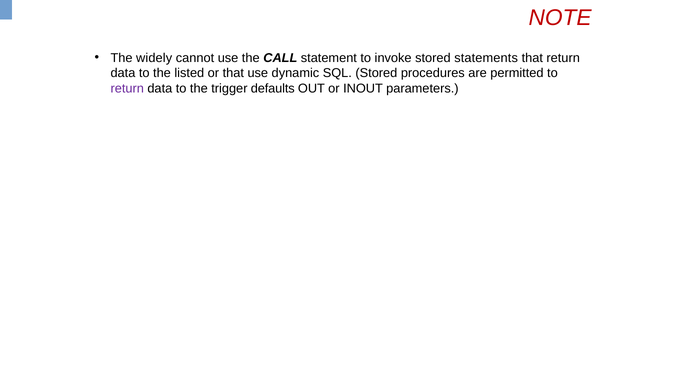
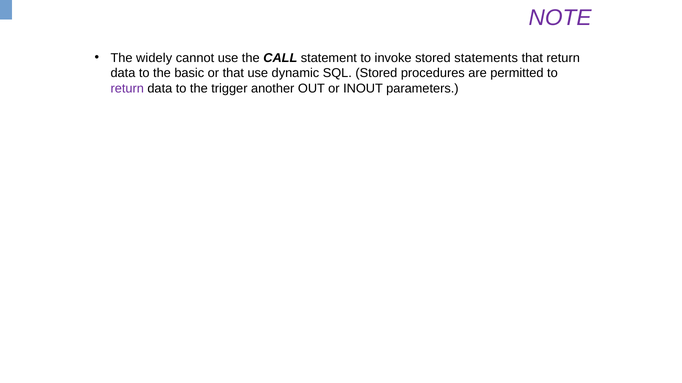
NOTE colour: red -> purple
listed: listed -> basic
defaults: defaults -> another
